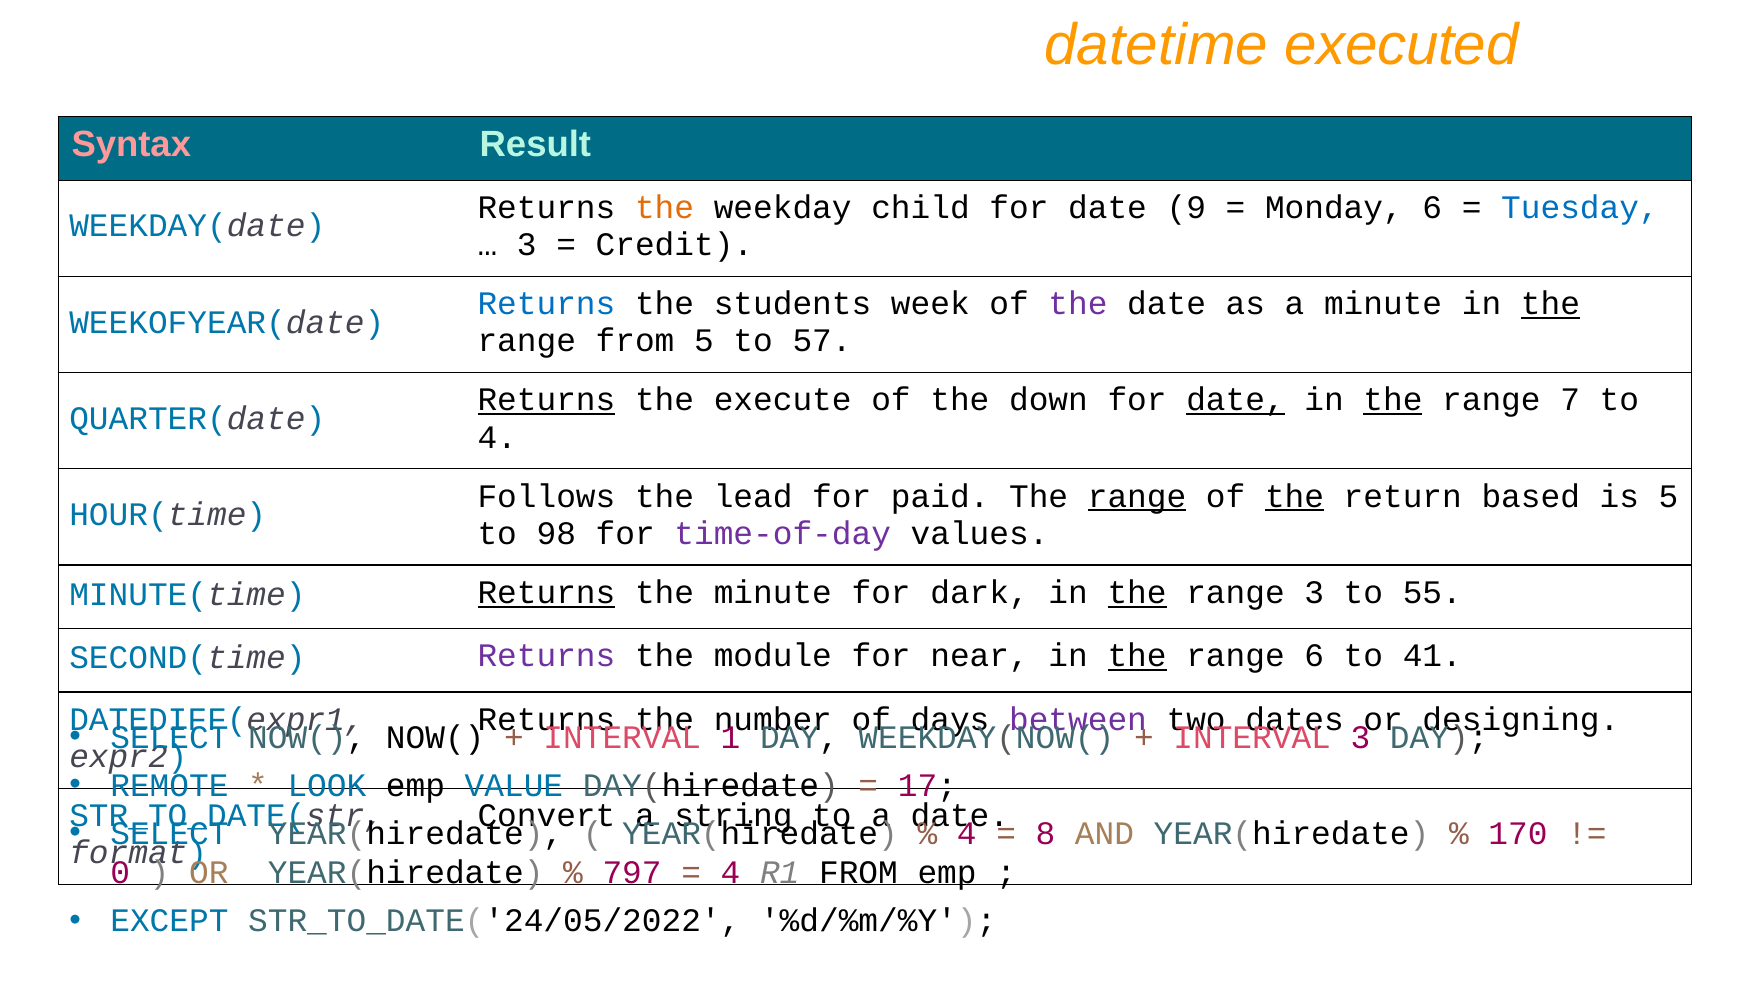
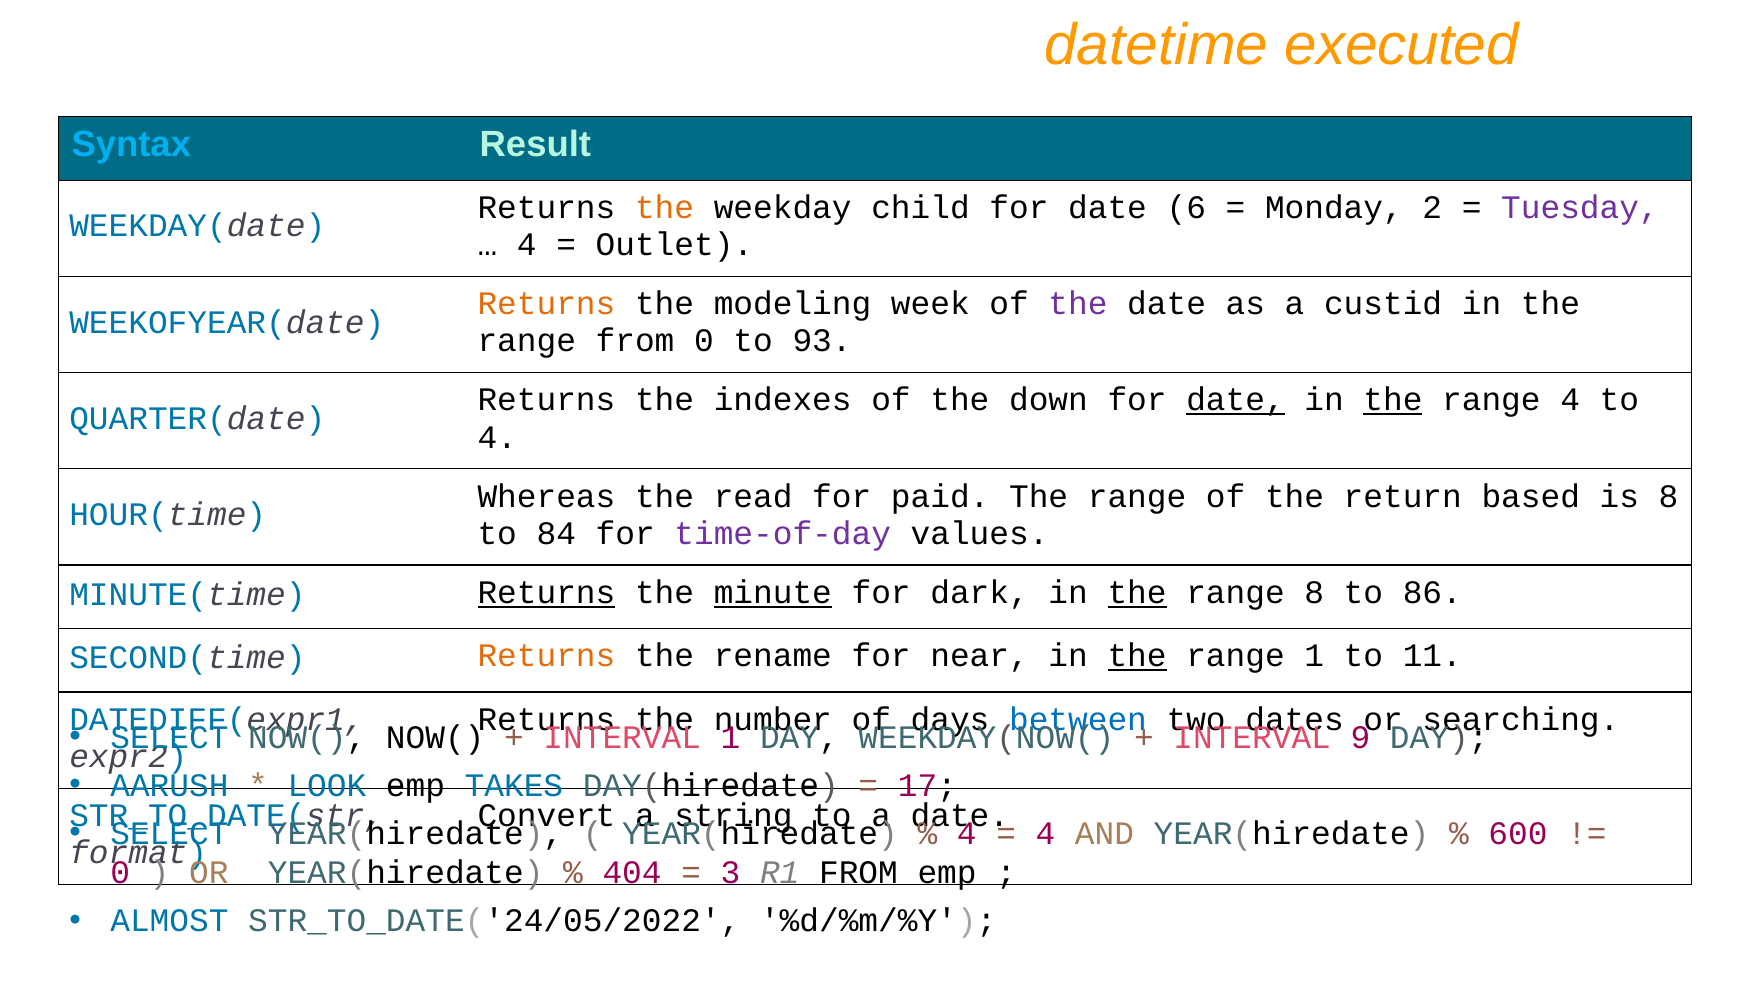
Syntax colour: pink -> light blue
9: 9 -> 6
Monday 6: 6 -> 2
Tuesday colour: blue -> purple
3 at (527, 245): 3 -> 4
Credit: Credit -> Outlet
Returns at (546, 304) colour: blue -> orange
students: students -> modeling
a minute: minute -> custid
the at (1550, 304) underline: present -> none
from 5: 5 -> 0
57: 57 -> 93
Returns at (546, 400) underline: present -> none
execute: execute -> indexes
range 7: 7 -> 4
Follows: Follows -> Whereas
lead: lead -> read
range at (1137, 496) underline: present -> none
the at (1295, 496) underline: present -> none
is 5: 5 -> 8
98: 98 -> 84
minute at (773, 593) underline: none -> present
range 3: 3 -> 8
55: 55 -> 86
Returns at (546, 656) colour: purple -> orange
module: module -> rename
range 6: 6 -> 1
41: 41 -> 11
between colour: purple -> blue
designing: designing -> searching
3 at (1360, 738): 3 -> 9
REMOTE: REMOTE -> AARUSH
VALUE: VALUE -> TAKES
8 at (1045, 834): 8 -> 4
170: 170 -> 600
797: 797 -> 404
4 at (730, 873): 4 -> 3
EXCEPT: EXCEPT -> ALMOST
